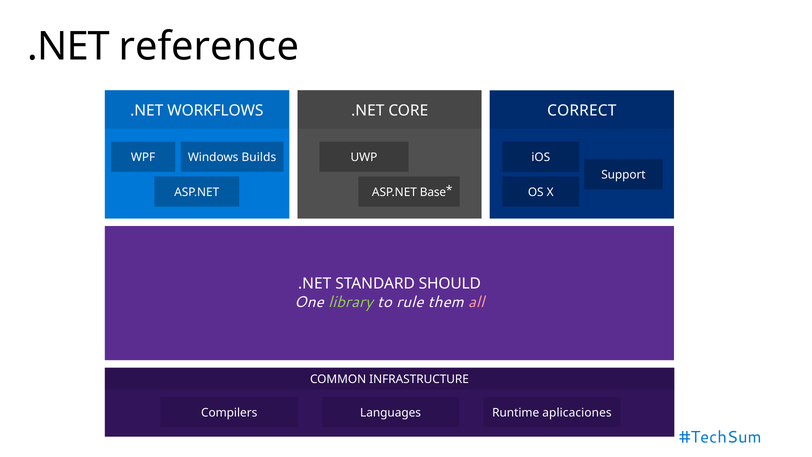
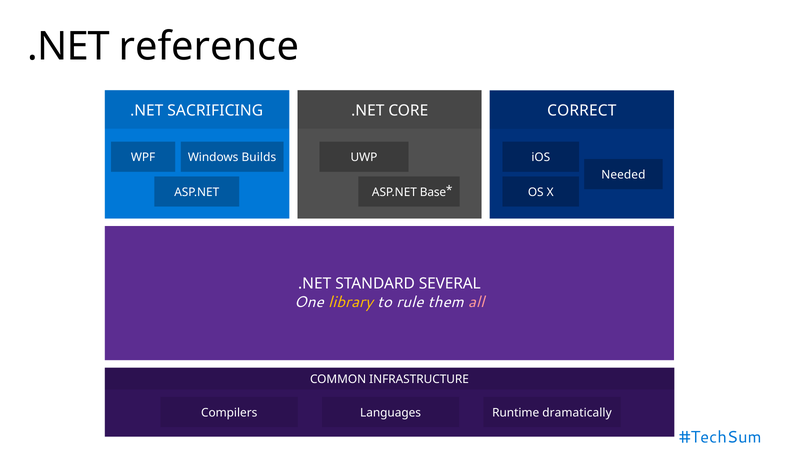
WORKFLOWS: WORKFLOWS -> SACRIFICING
Support: Support -> Needed
SHOULD: SHOULD -> SEVERAL
library colour: light green -> yellow
aplicaciones: aplicaciones -> dramatically
